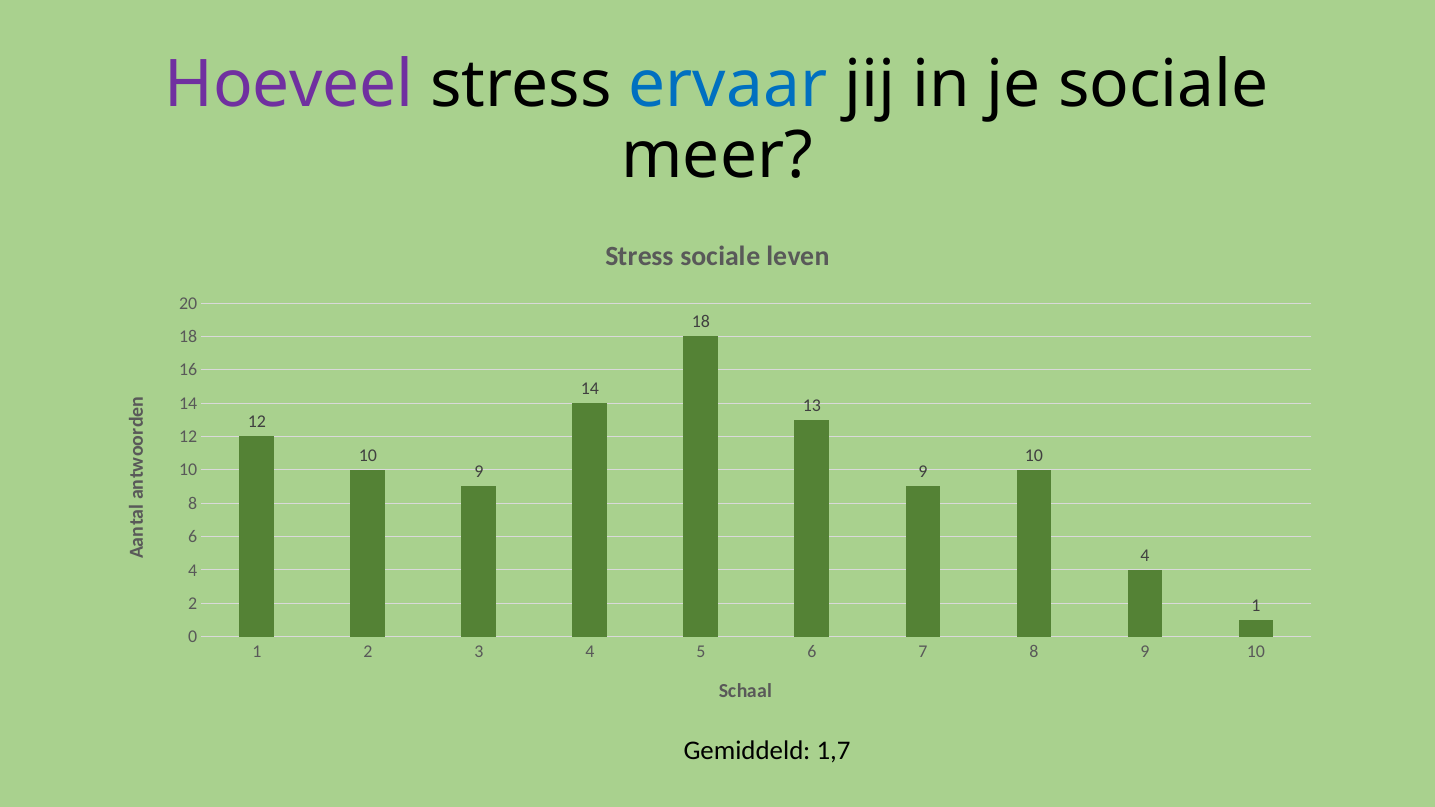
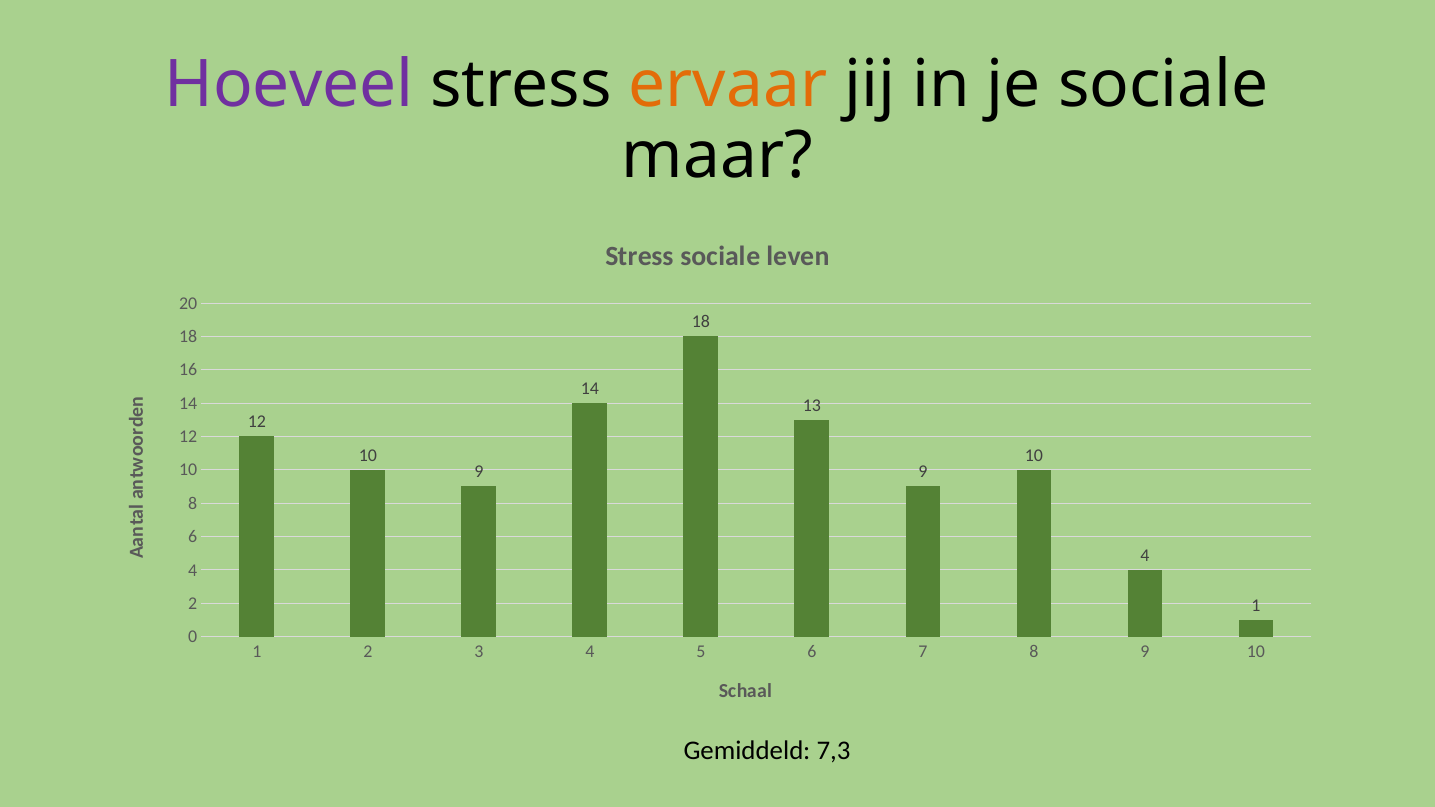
ervaar colour: blue -> orange
meer: meer -> maar
1,7: 1,7 -> 7,3
